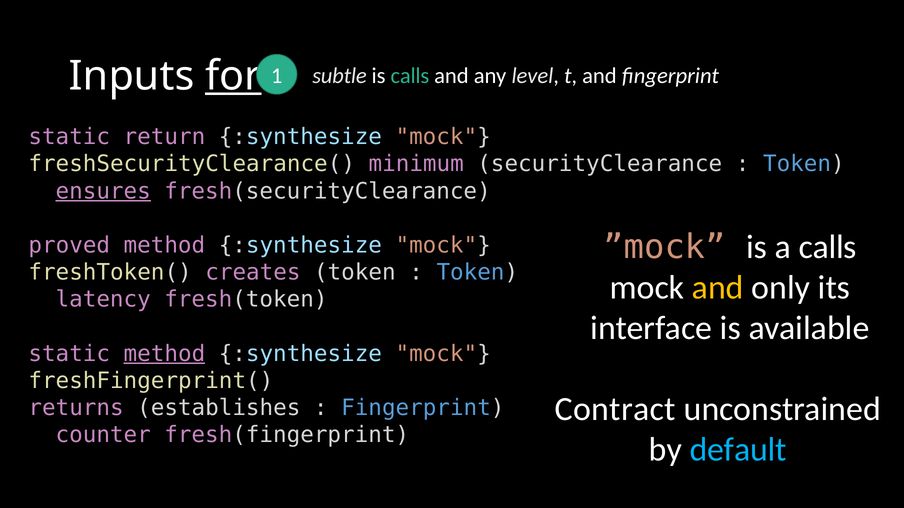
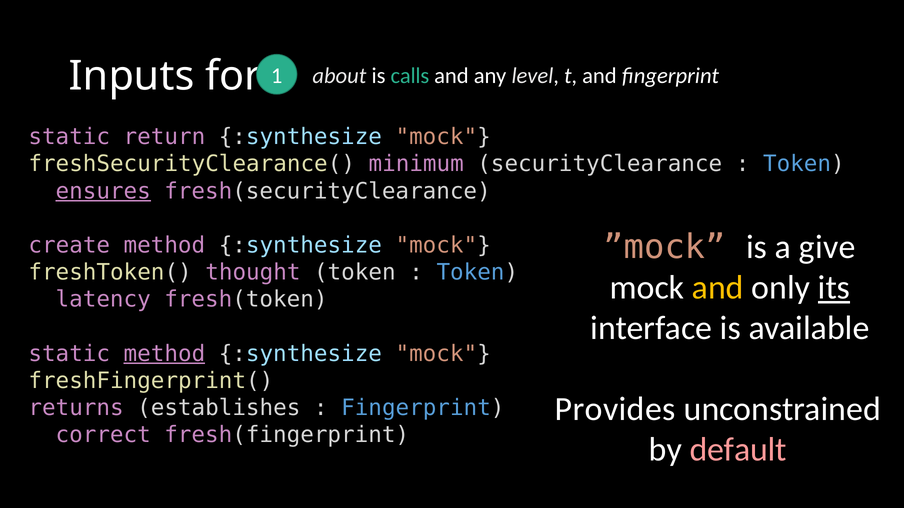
for underline: present -> none
subtle: subtle -> about
a calls: calls -> give
proved: proved -> create
creates: creates -> thought
its underline: none -> present
Contract: Contract -> Provides
counter: counter -> correct
default colour: light blue -> pink
